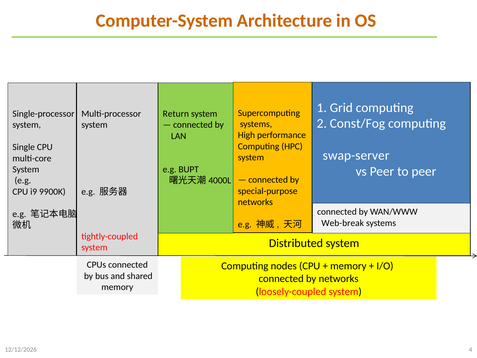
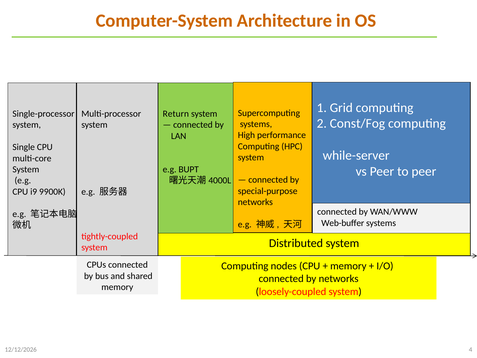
swap-server: swap-server -> while-server
Web-break: Web-break -> Web-buffer
